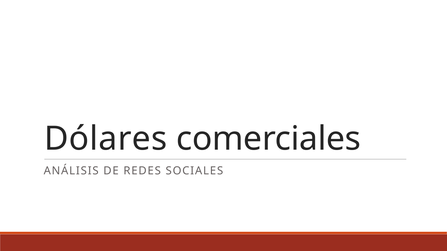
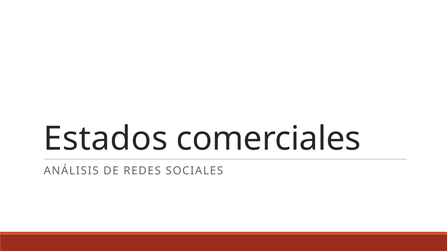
Dólares: Dólares -> Estados
